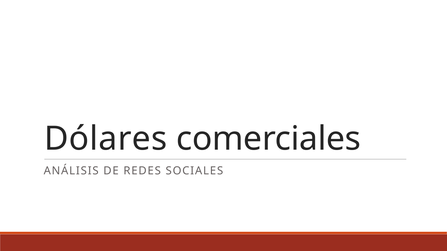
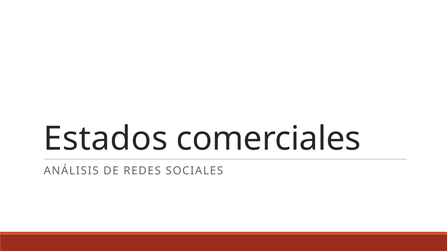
Dólares: Dólares -> Estados
